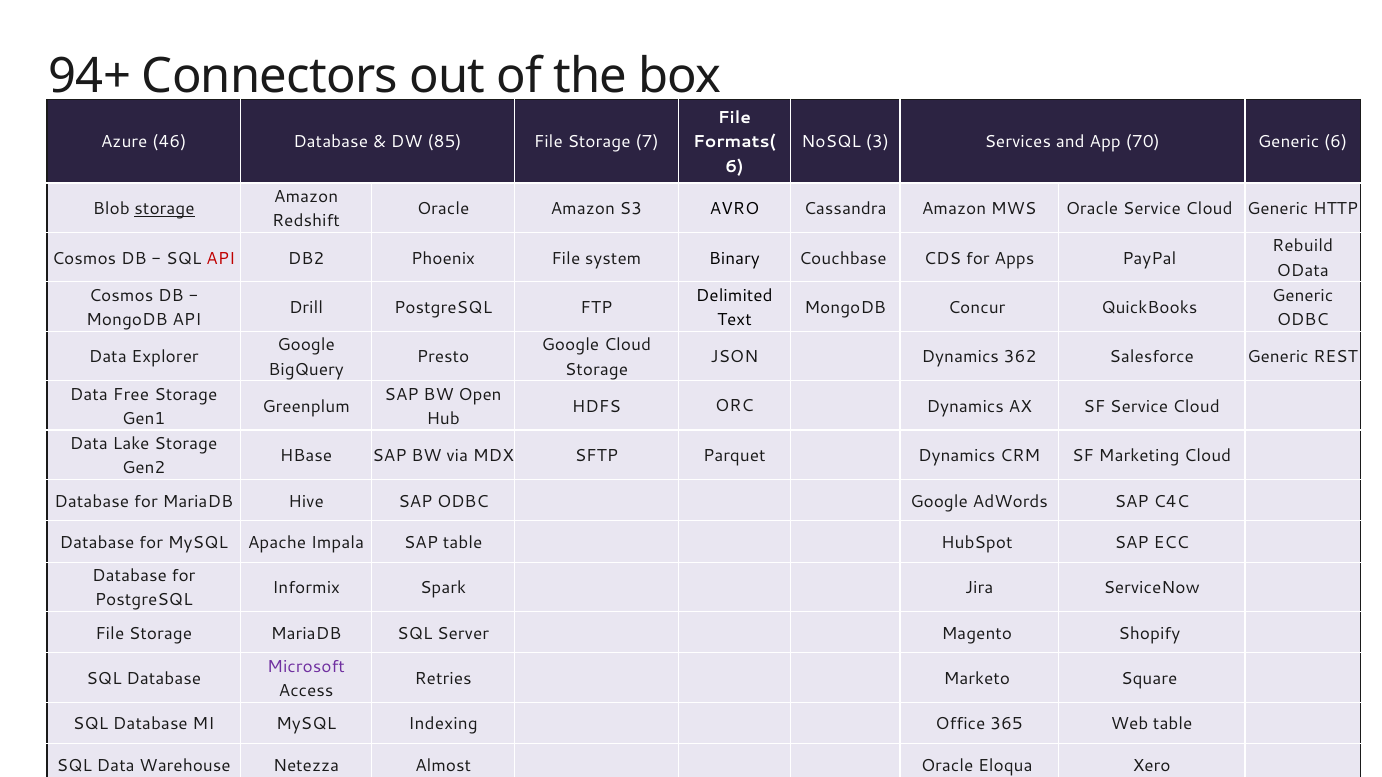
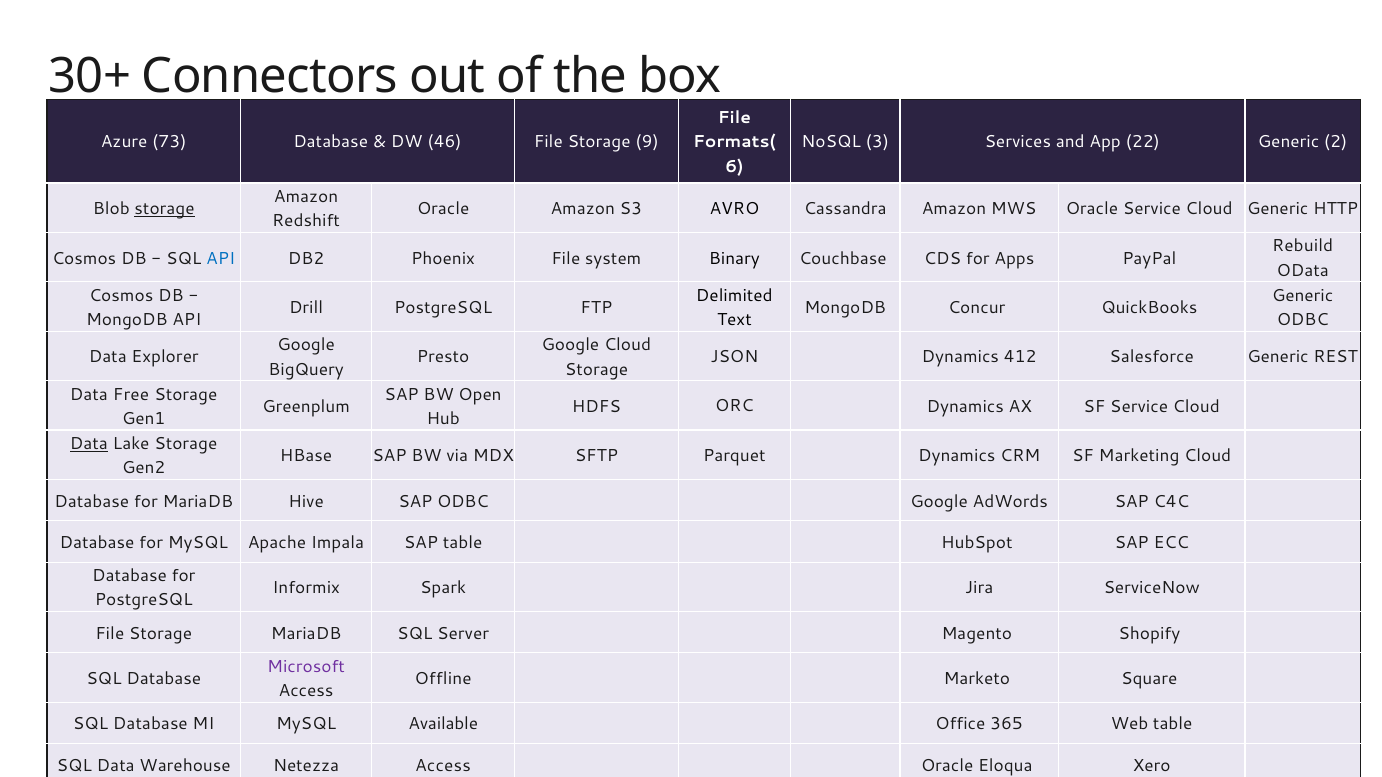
94+: 94+ -> 30+
46: 46 -> 73
85: 85 -> 46
7: 7 -> 9
70: 70 -> 22
Generic 6: 6 -> 2
API at (221, 258) colour: red -> blue
362: 362 -> 412
Data at (89, 444) underline: none -> present
Retries: Retries -> Offline
Indexing: Indexing -> Available
Netezza Almost: Almost -> Access
